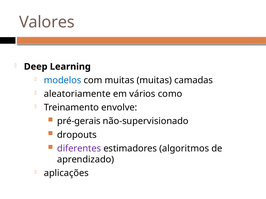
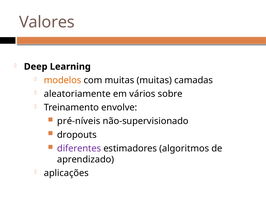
modelos colour: blue -> orange
como: como -> sobre
pré-gerais: pré-gerais -> pré-níveis
